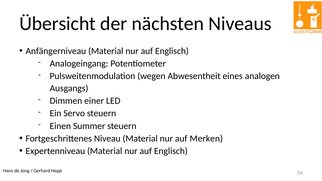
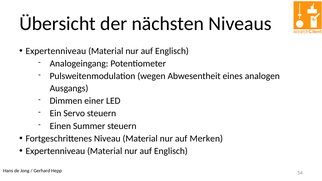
Anfängerniveau at (56, 51): Anfängerniveau -> Expertenniveau
